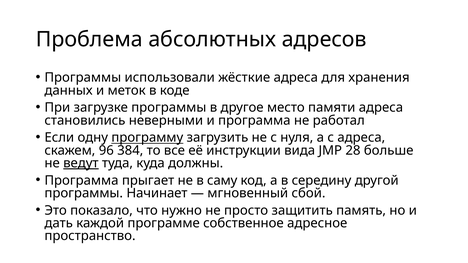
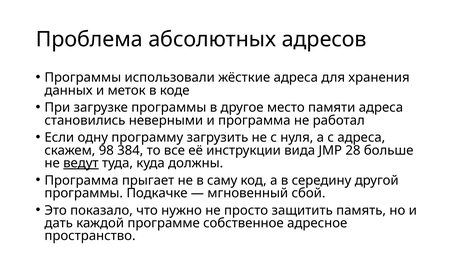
программу underline: present -> none
96: 96 -> 98
Начинает: Начинает -> Подкачке
